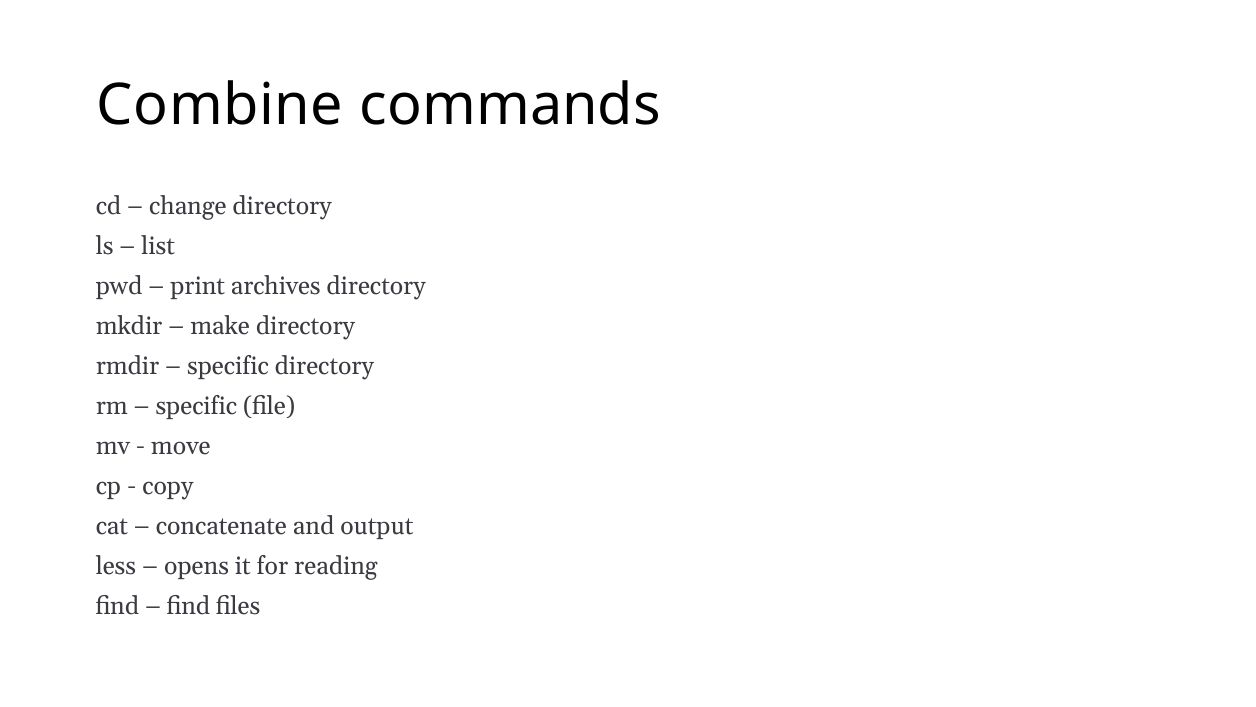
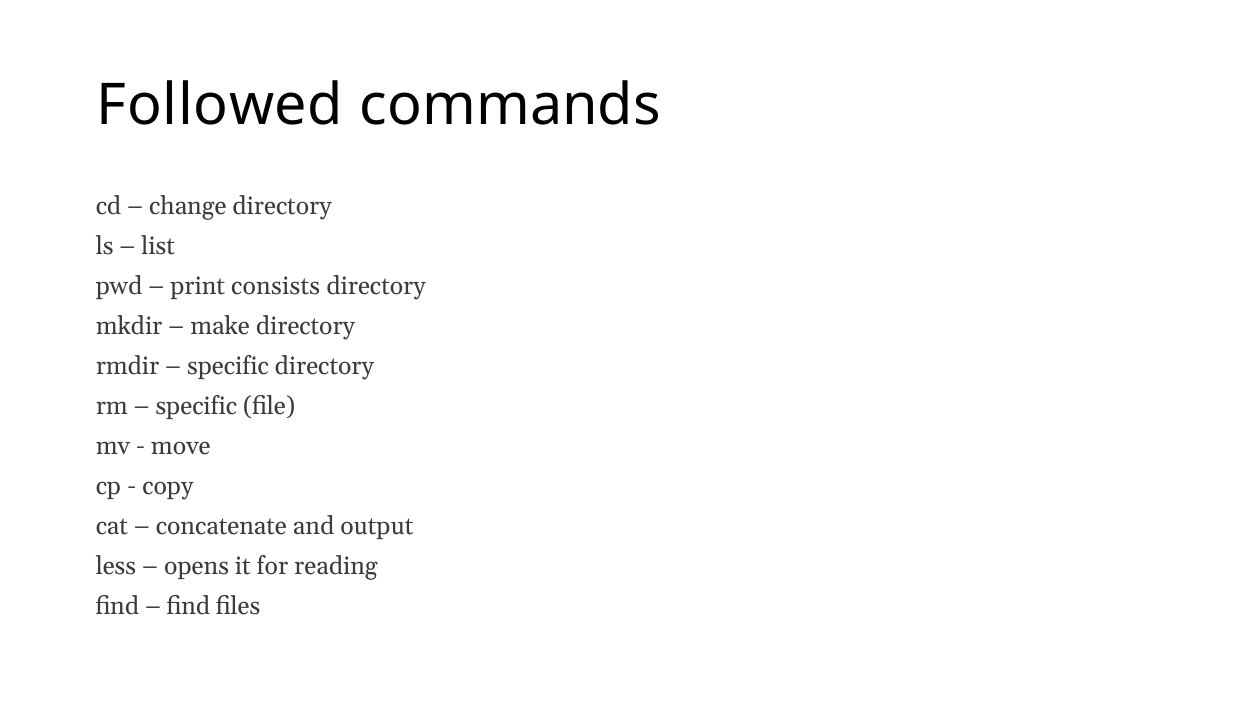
Combine: Combine -> Followed
archives: archives -> consists
